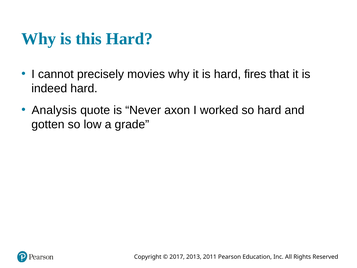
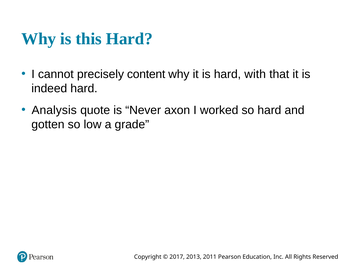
movies: movies -> content
fires: fires -> with
